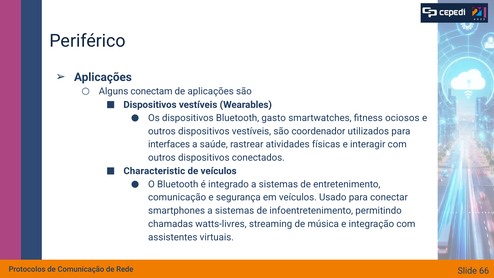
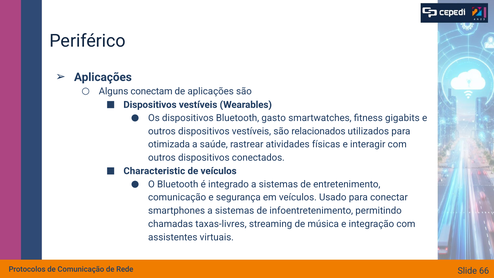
ociosos: ociosos -> gigabits
coordenador: coordenador -> relacionados
interfaces: interfaces -> otimizada
watts-livres: watts-livres -> taxas-livres
